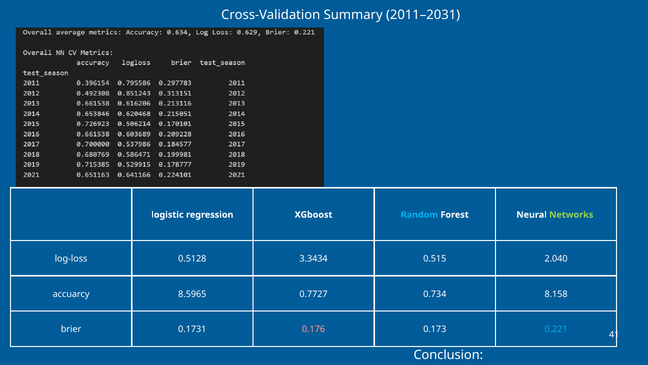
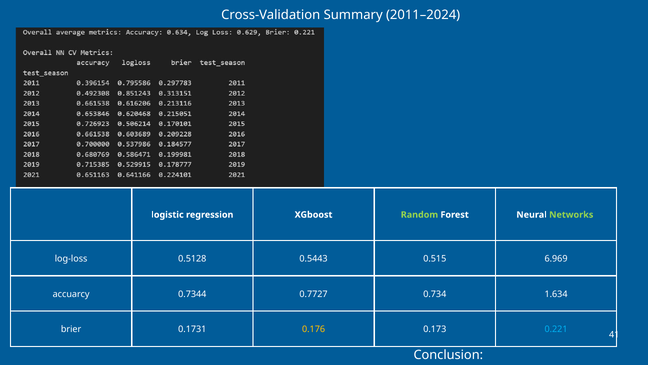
2011–2031: 2011–2031 -> 2011–2024
Random colour: light blue -> light green
3.3434: 3.3434 -> 0.5443
2.040: 2.040 -> 6.969
8.5965: 8.5965 -> 0.7344
8.158: 8.158 -> 1.634
0.176 colour: pink -> yellow
